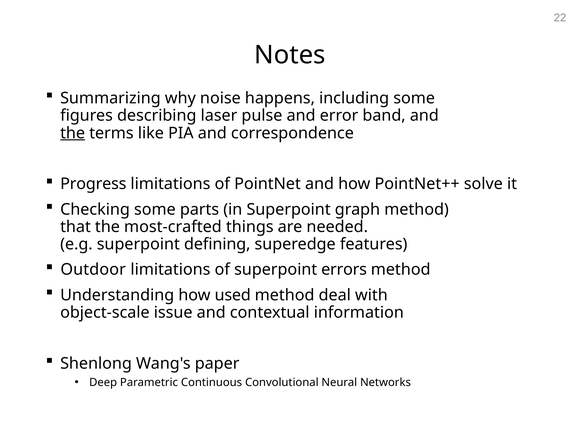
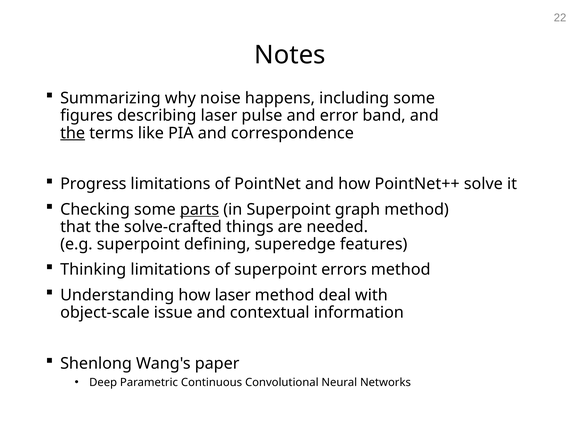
parts underline: none -> present
most-crafted: most-crafted -> solve-crafted
Outdoor: Outdoor -> Thinking
how used: used -> laser
